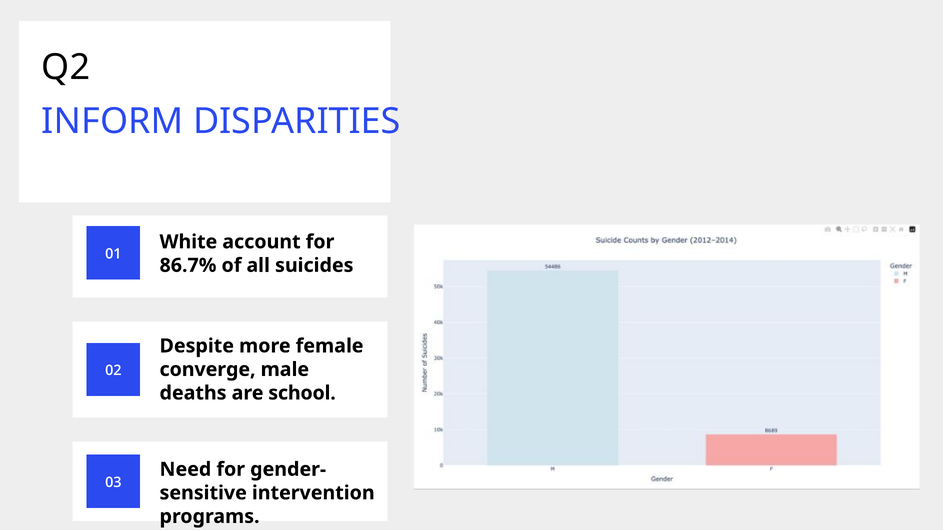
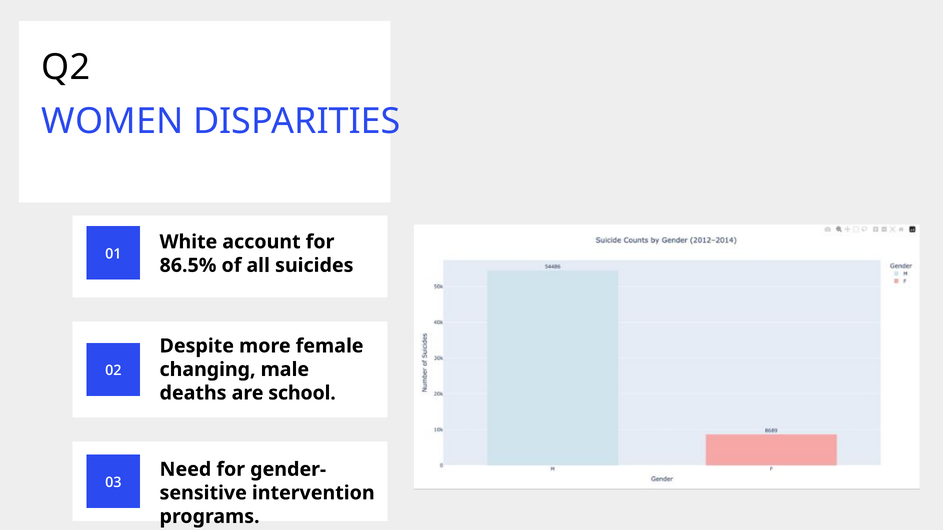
INFORM: INFORM -> WOMEN
86.7%: 86.7% -> 86.5%
converge: converge -> changing
